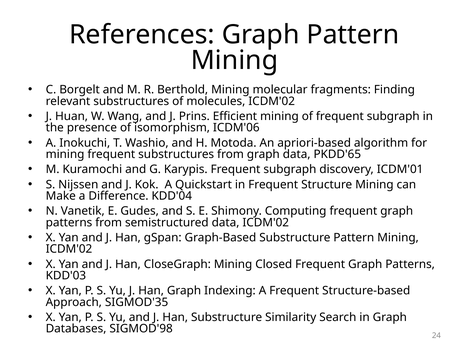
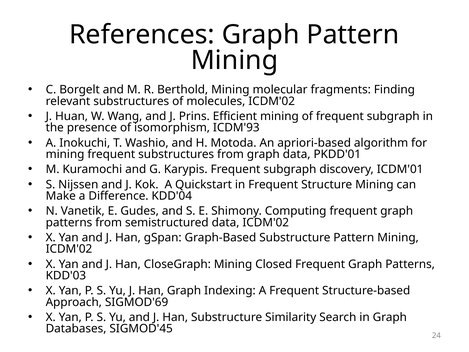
ICDM'06: ICDM'06 -> ICDM'93
PKDD'65: PKDD'65 -> PKDD'01
SIGMOD'35: SIGMOD'35 -> SIGMOD'69
SIGMOD'98: SIGMOD'98 -> SIGMOD'45
